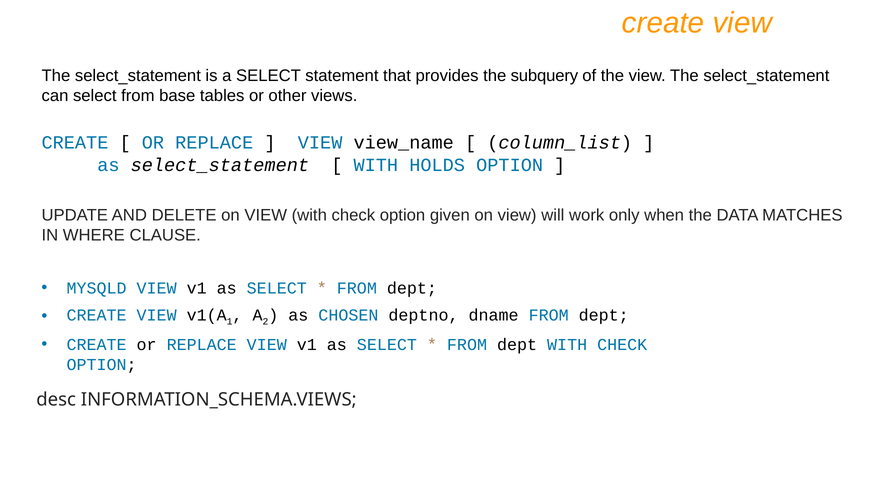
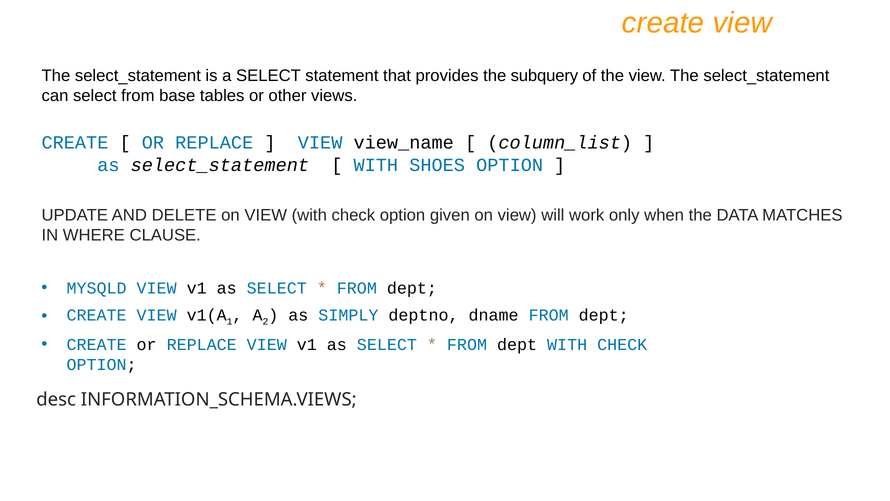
HOLDS: HOLDS -> SHOES
CHOSEN: CHOSEN -> SIMPLY
